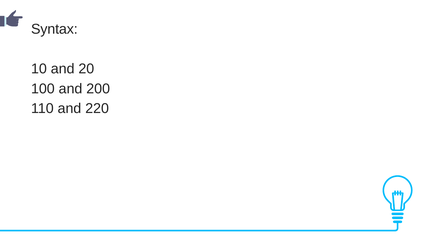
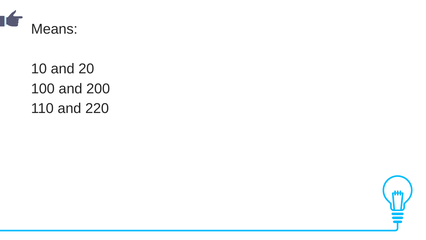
Syntax: Syntax -> Means
